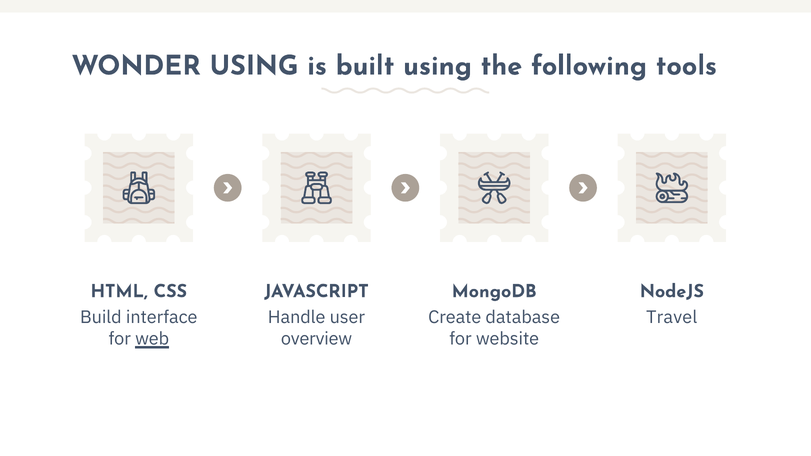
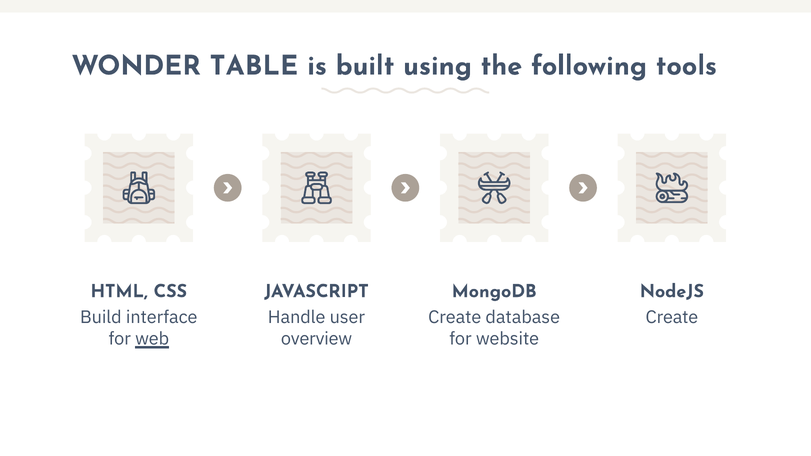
WONDER USING: USING -> TABLE
Travel at (672, 317): Travel -> Create
